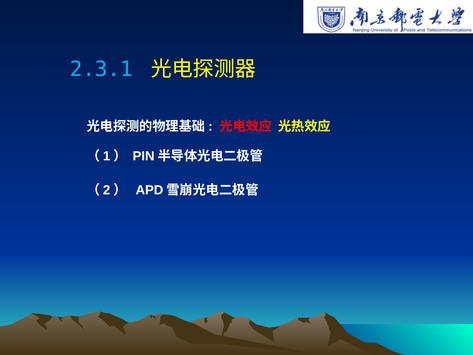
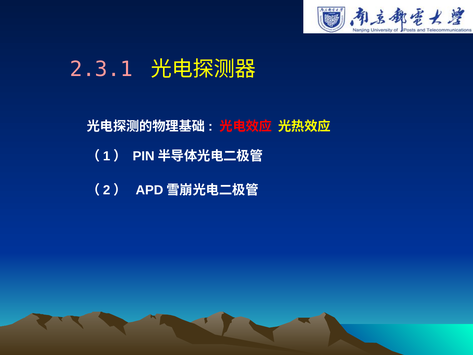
2.3.1 colour: light blue -> pink
